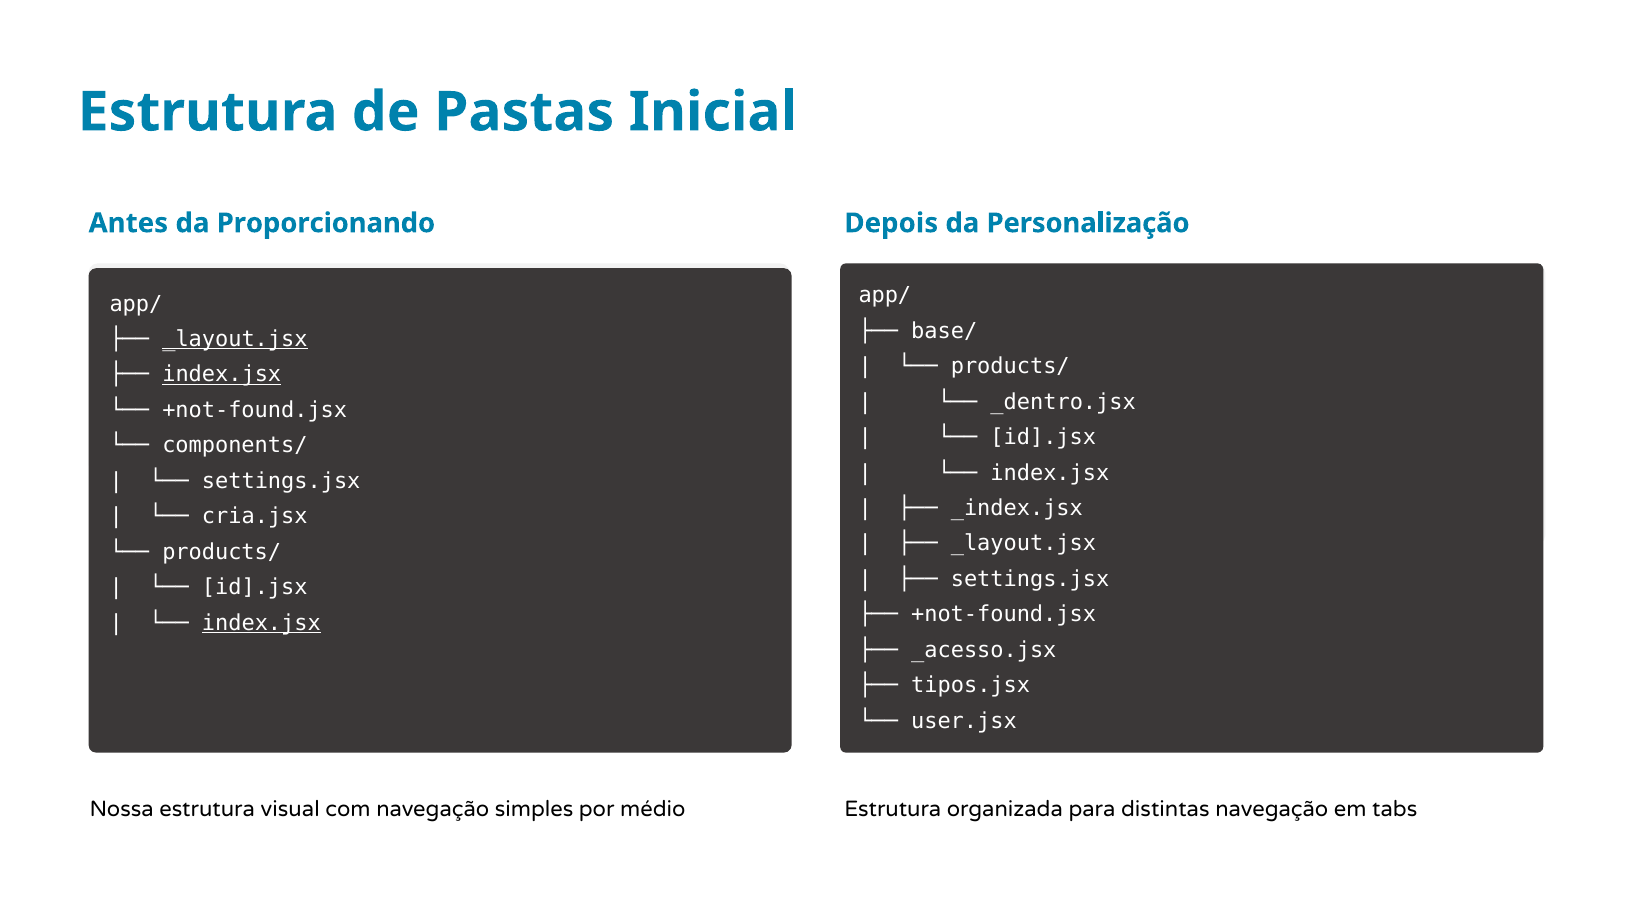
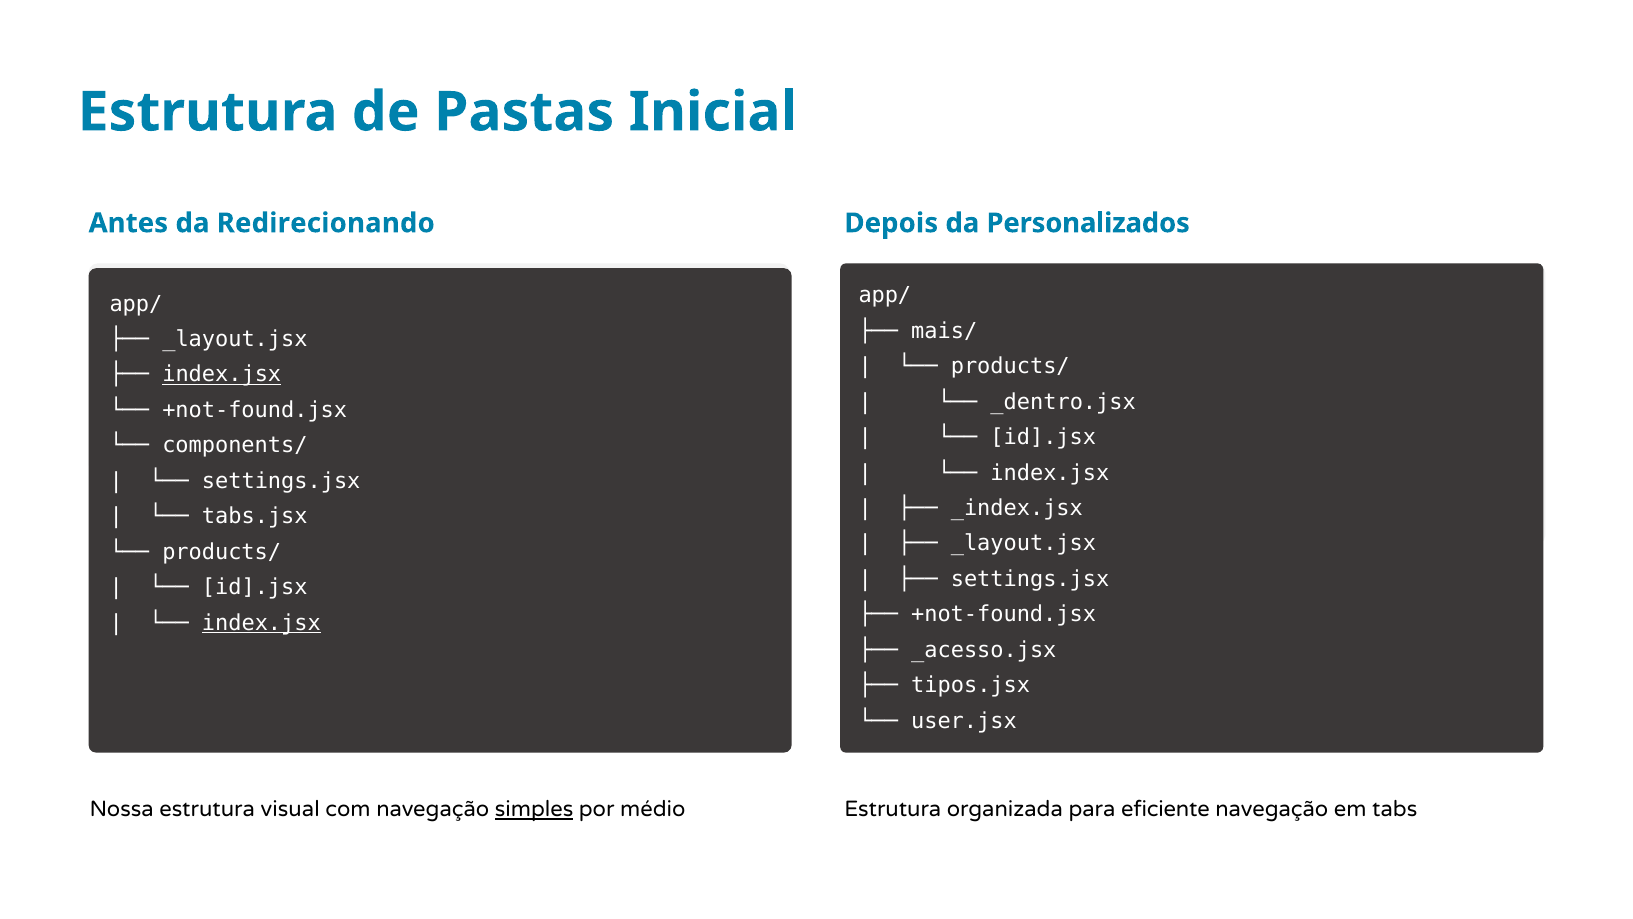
Proporcionando: Proporcionando -> Redirecionando
Personalização: Personalização -> Personalizados
base/: base/ -> mais/
_layout.jsx at (235, 339) underline: present -> none
cria.jsx: cria.jsx -> tabs.jsx
simples underline: none -> present
distintas: distintas -> eficiente
